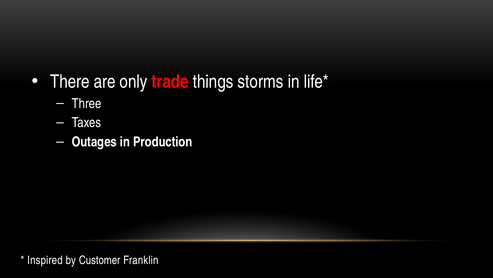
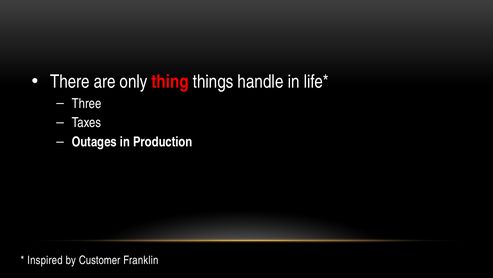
trade: trade -> thing
storms: storms -> handle
